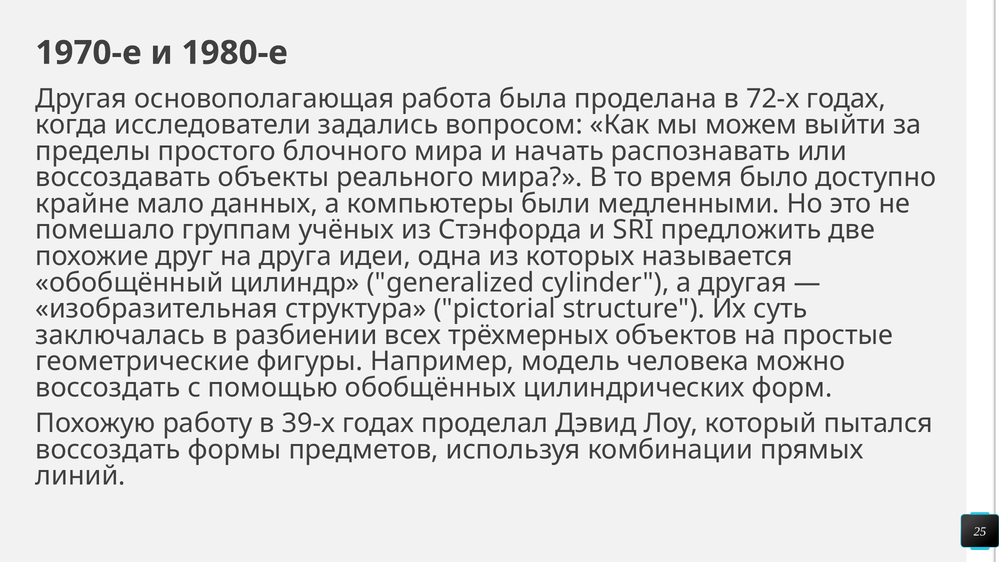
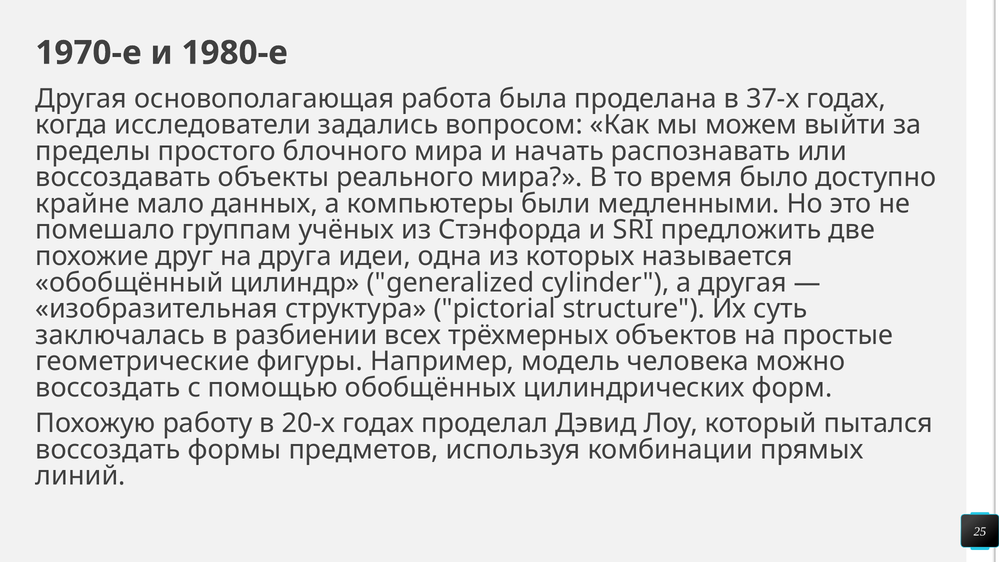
72-х: 72-х -> 37-х
39-х: 39-х -> 20-х
